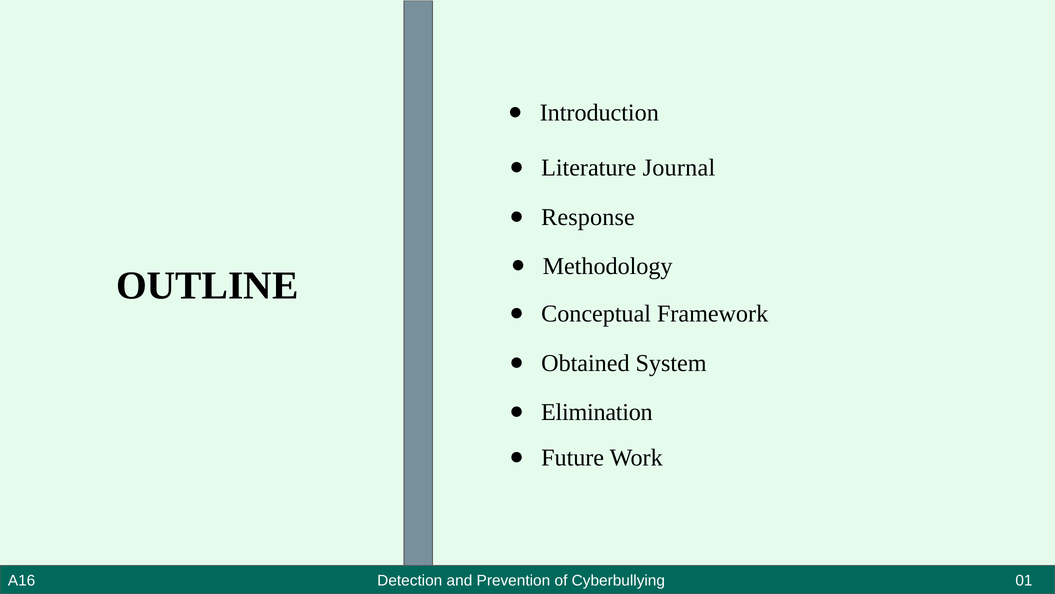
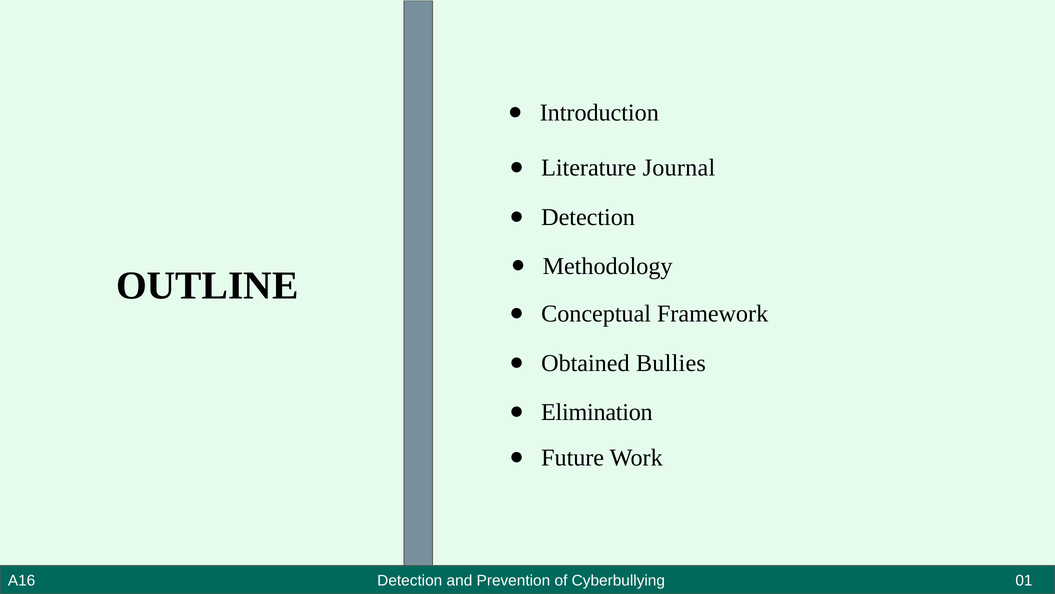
Response at (588, 217): Response -> Detection
System: System -> Bullies
